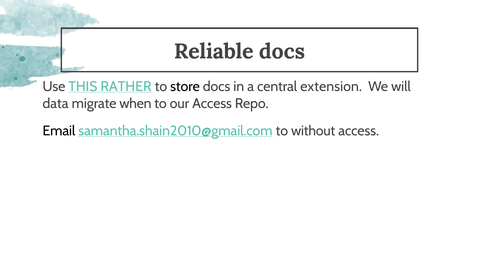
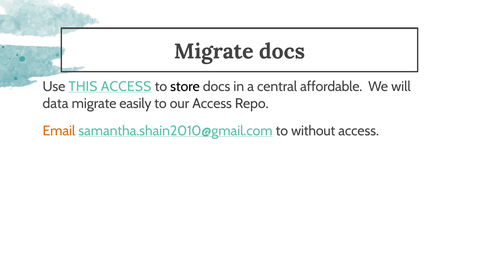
Reliable at (214, 51): Reliable -> Migrate
THIS RATHER: RATHER -> ACCESS
extension: extension -> affordable
when: when -> easily
Email colour: black -> orange
